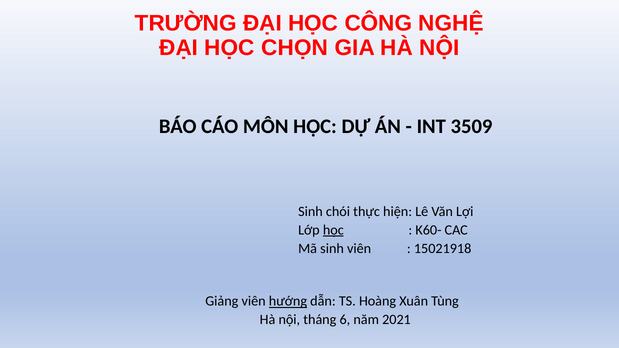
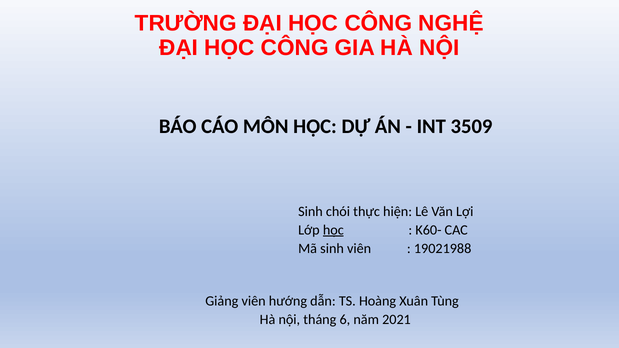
CHỌN at (295, 48): CHỌN -> CÔNG
15021918: 15021918 -> 19021988
hướng underline: present -> none
